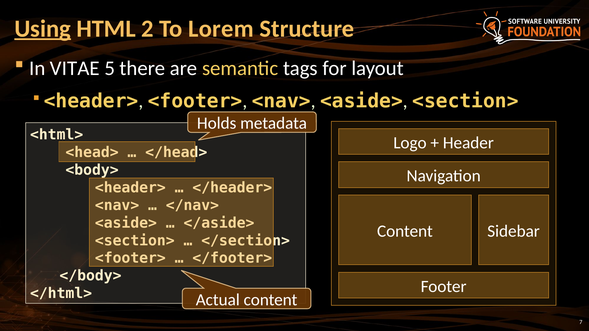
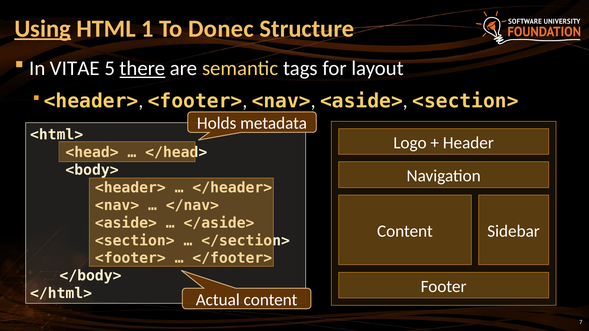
2: 2 -> 1
Lorem: Lorem -> Donec
there underline: none -> present
